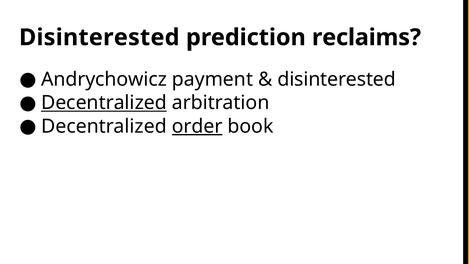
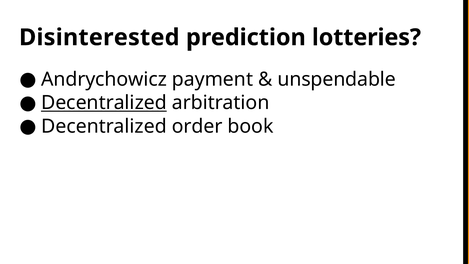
reclaims: reclaims -> lotteries
disinterested at (337, 79): disinterested -> unspendable
order underline: present -> none
